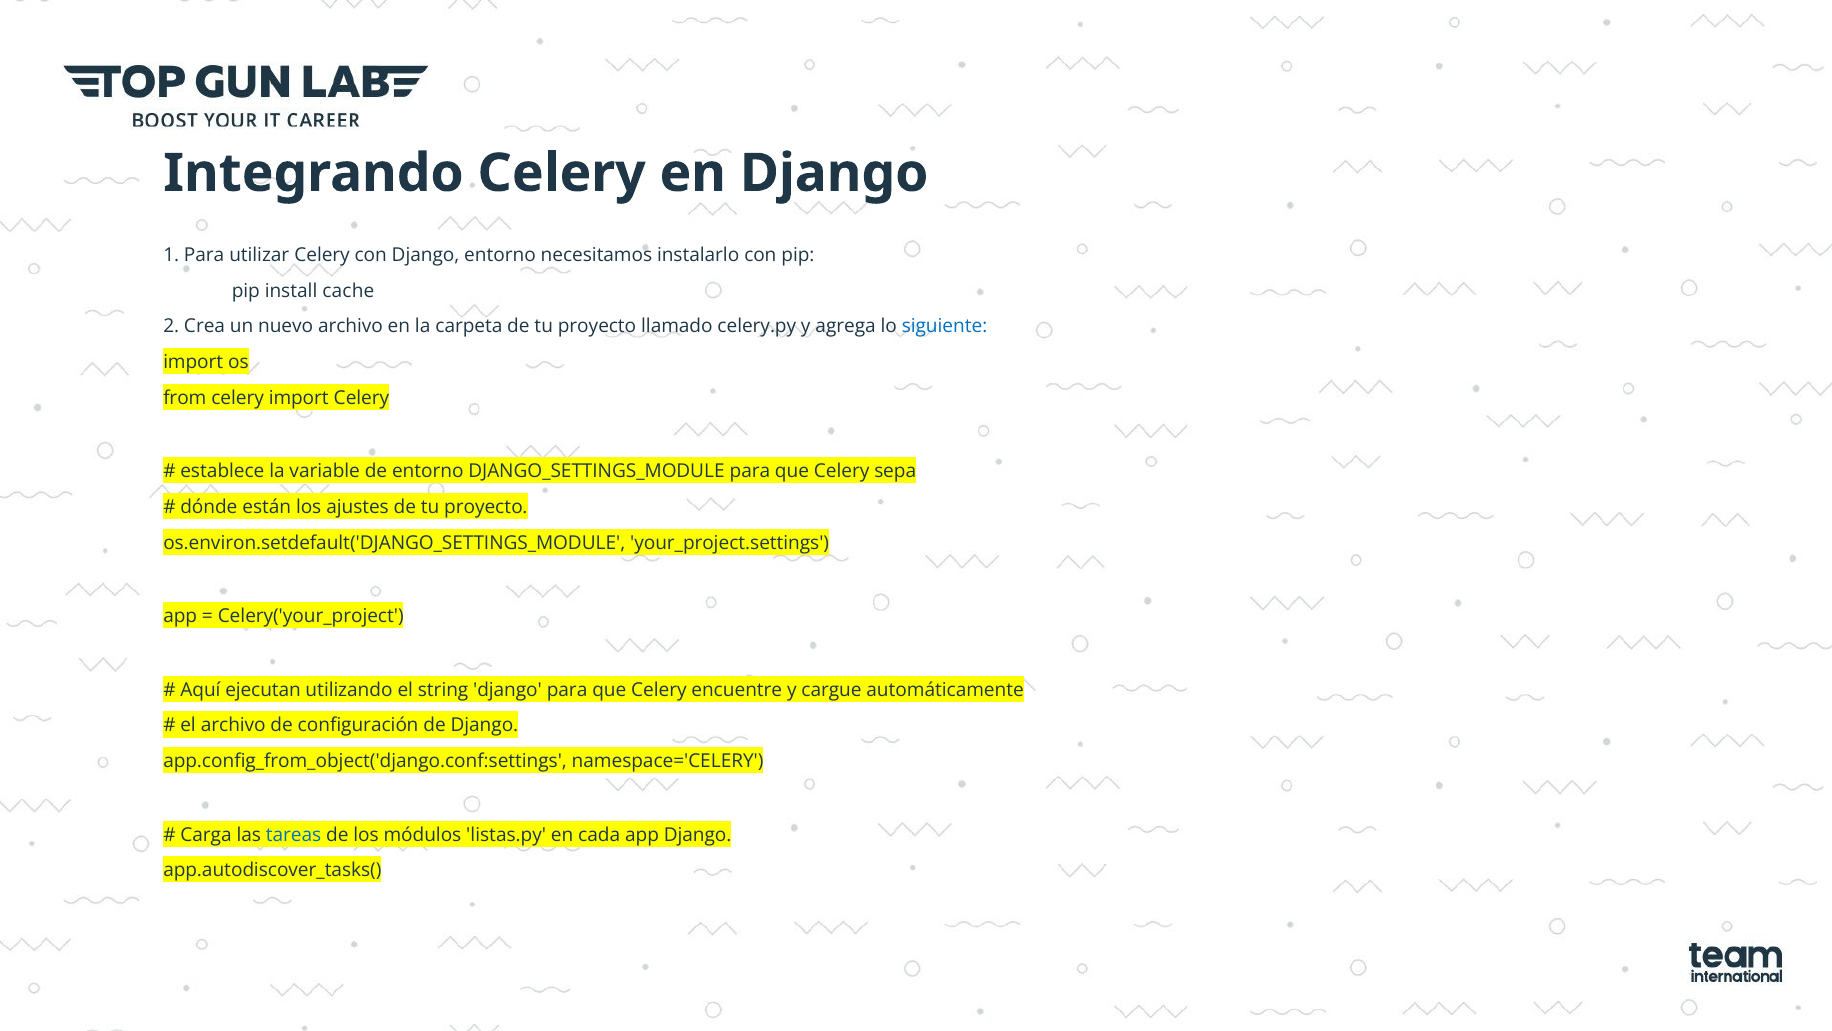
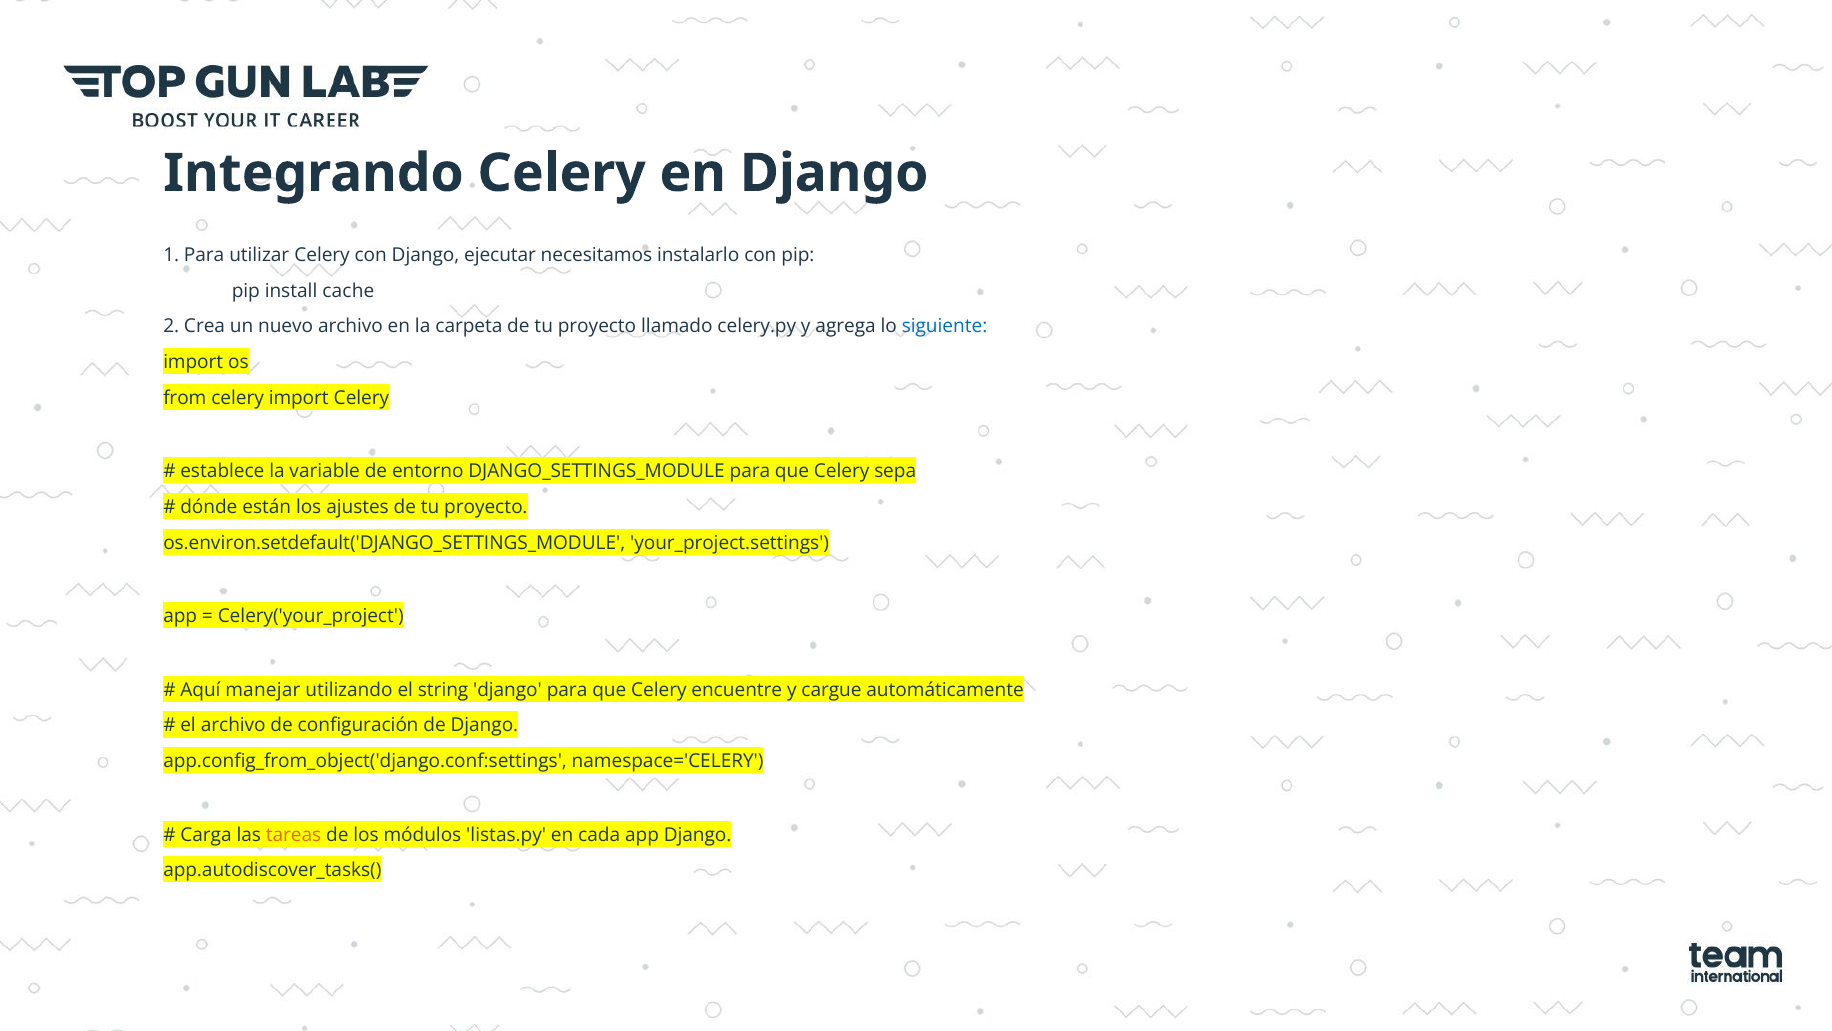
Django entorno: entorno -> ejecutar
ejecutan: ejecutan -> manejar
tareas colour: blue -> orange
